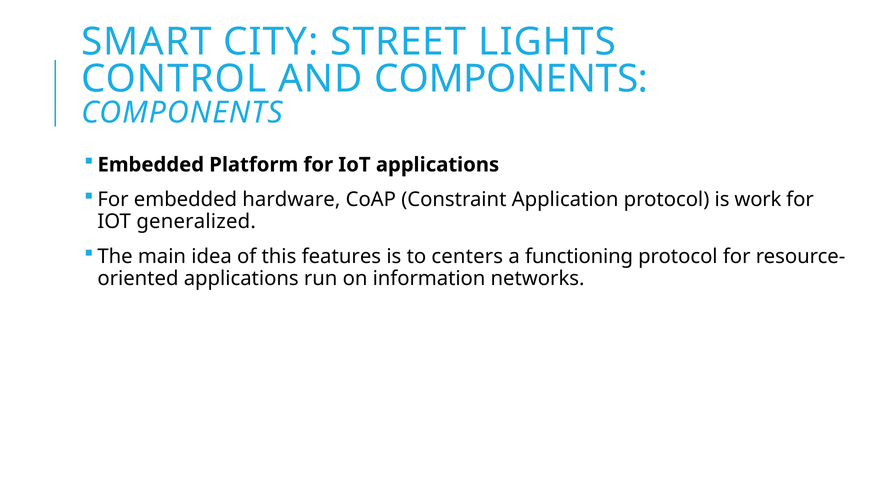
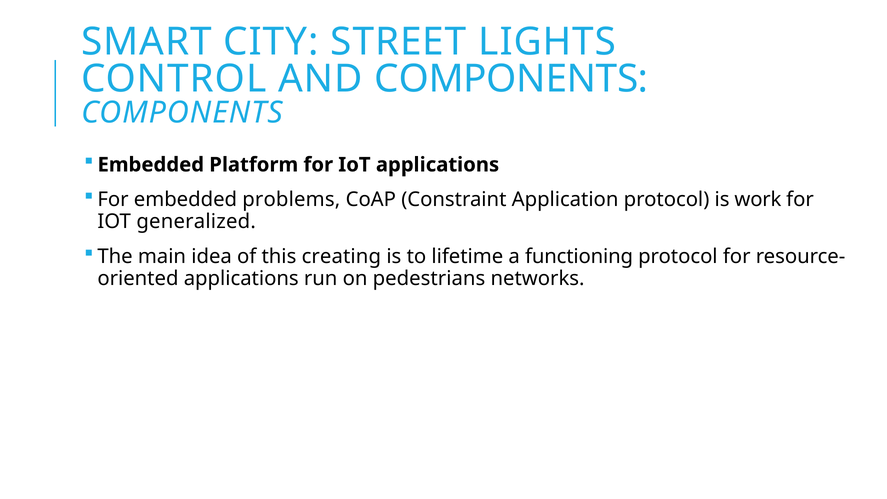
hardware: hardware -> problems
features: features -> creating
centers: centers -> lifetime
information: information -> pedestrians
